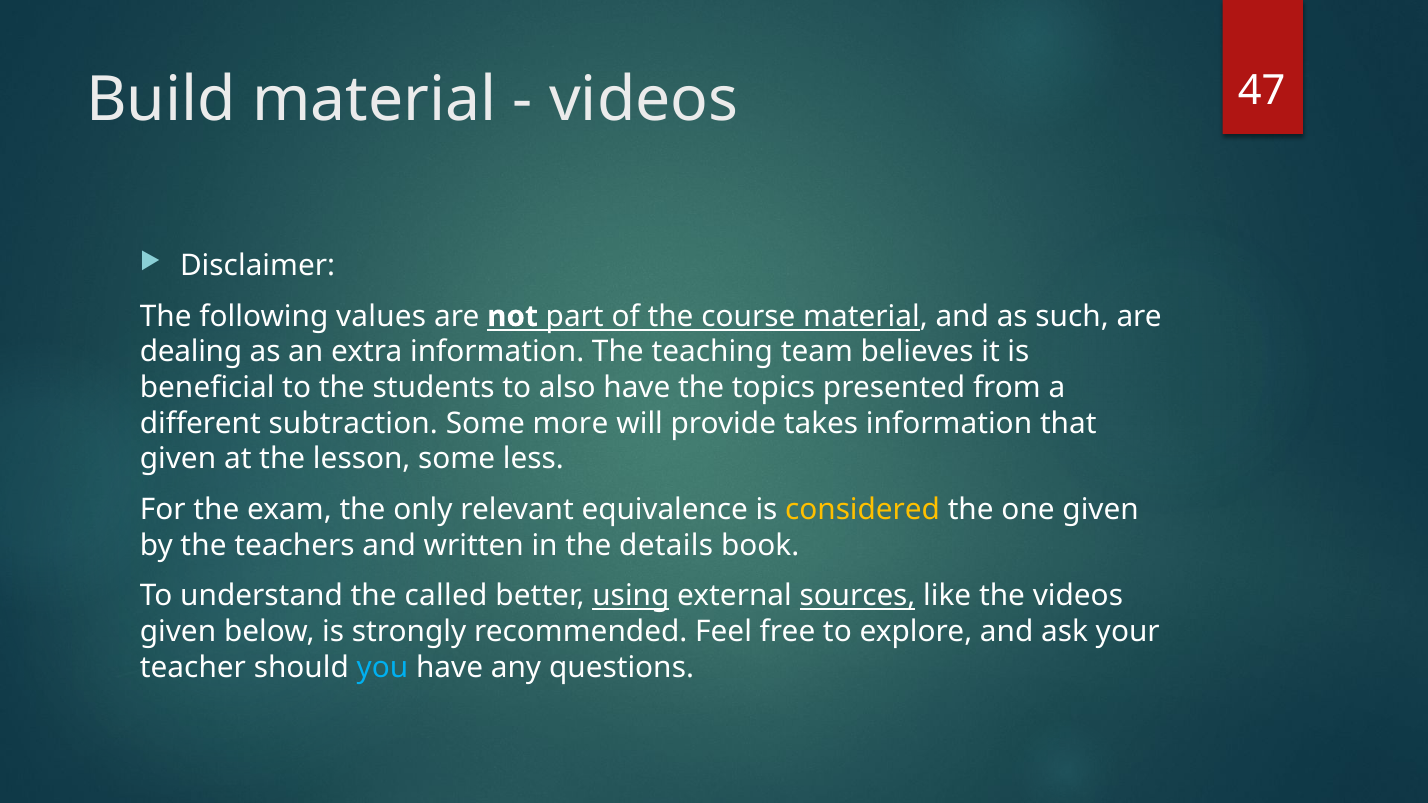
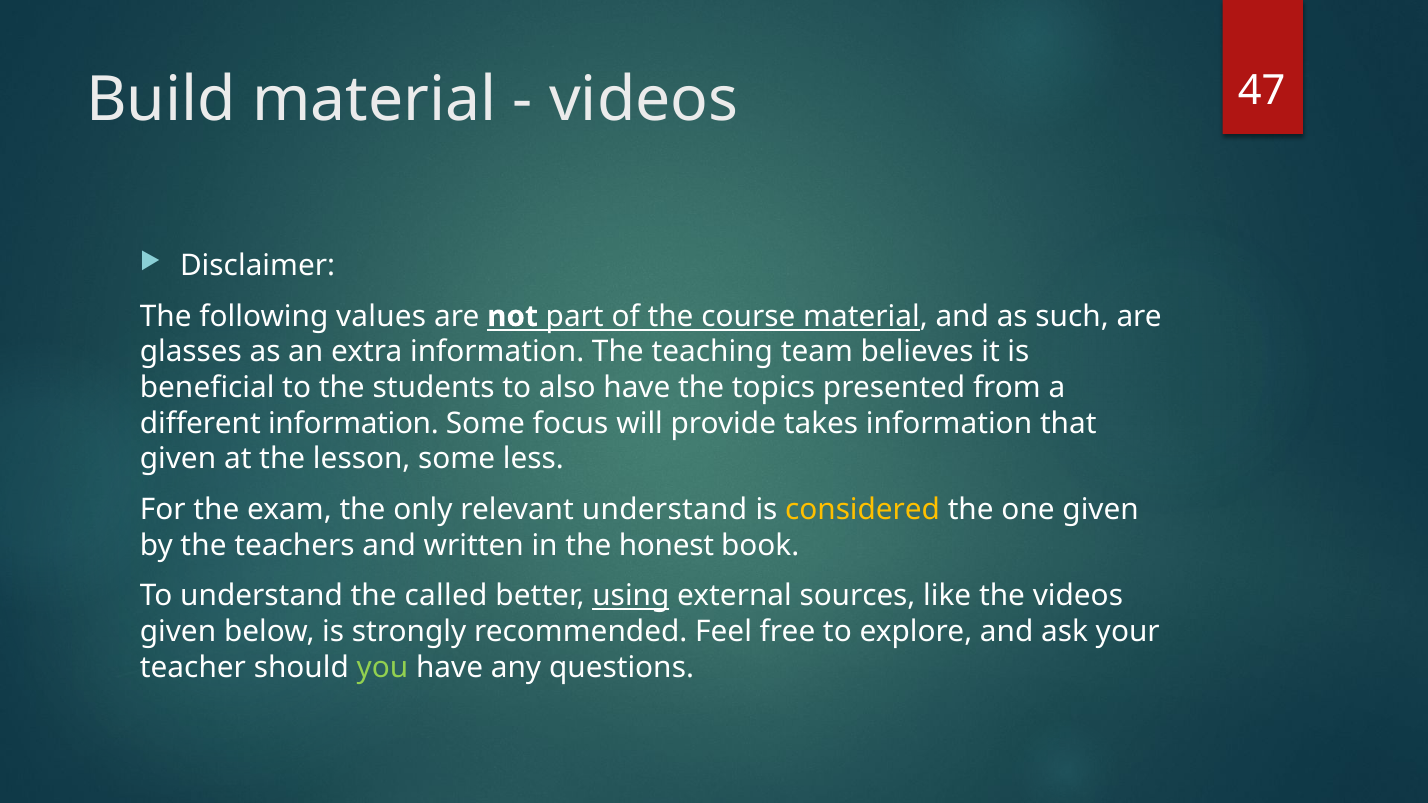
dealing: dealing -> glasses
different subtraction: subtraction -> information
more: more -> focus
relevant equivalence: equivalence -> understand
details: details -> honest
sources underline: present -> none
you colour: light blue -> light green
